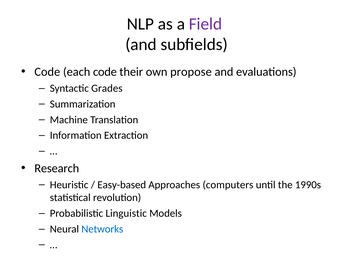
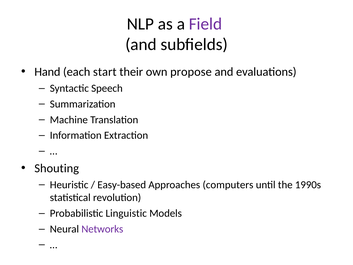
Code at (47, 72): Code -> Hand
each code: code -> start
Grades: Grades -> Speech
Research: Research -> Shouting
Networks colour: blue -> purple
